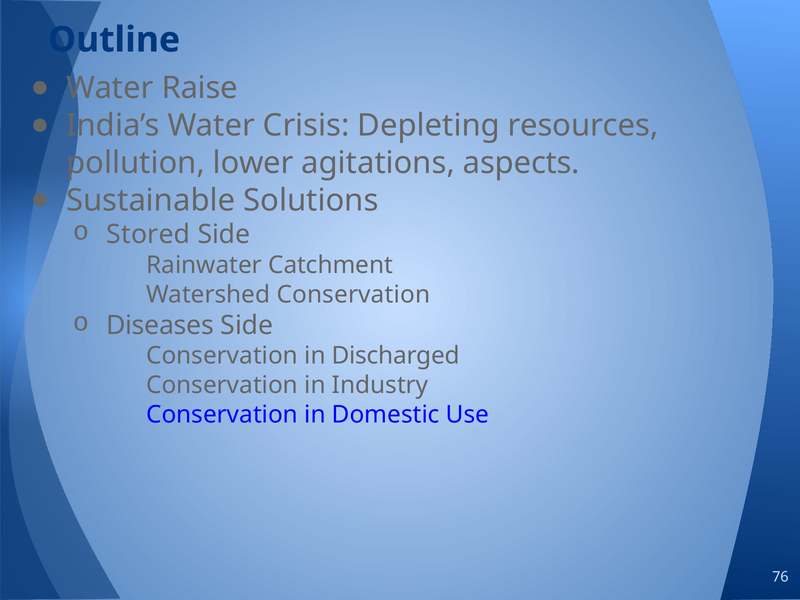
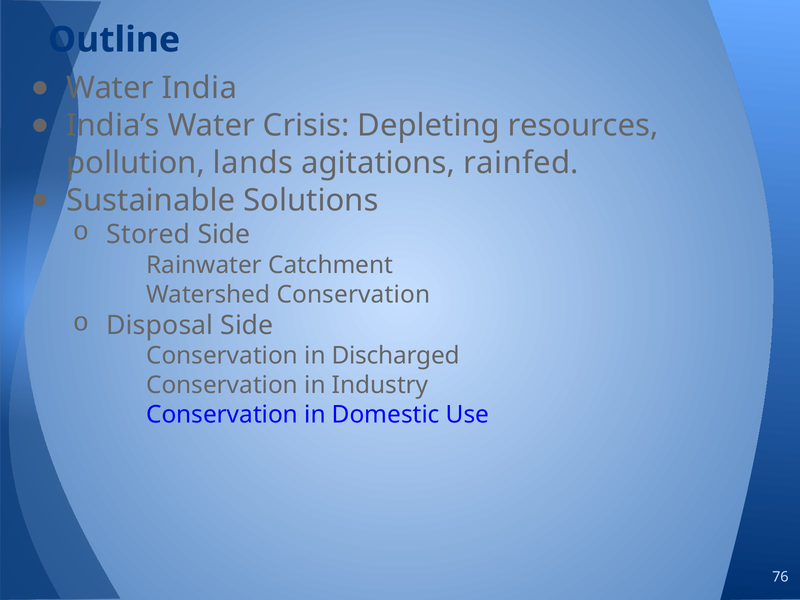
Raise: Raise -> India
lower: lower -> lands
aspects: aspects -> rainfed
Diseases: Diseases -> Disposal
